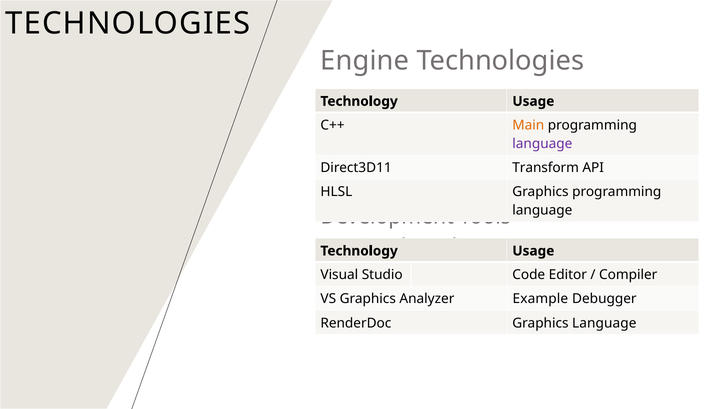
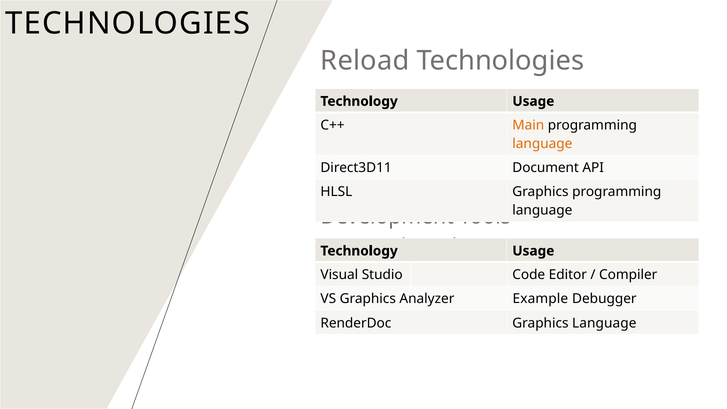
Engine: Engine -> Reload
language at (542, 144) colour: purple -> orange
Transform: Transform -> Document
